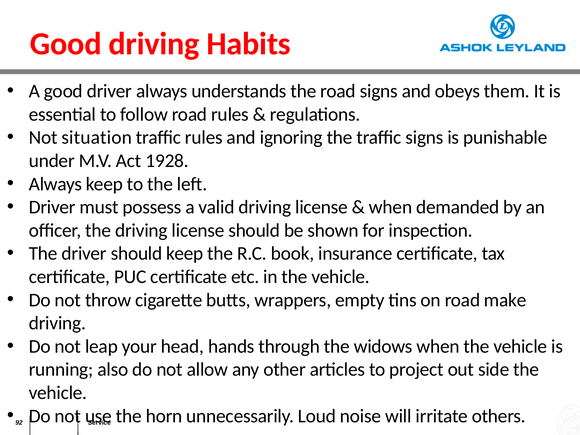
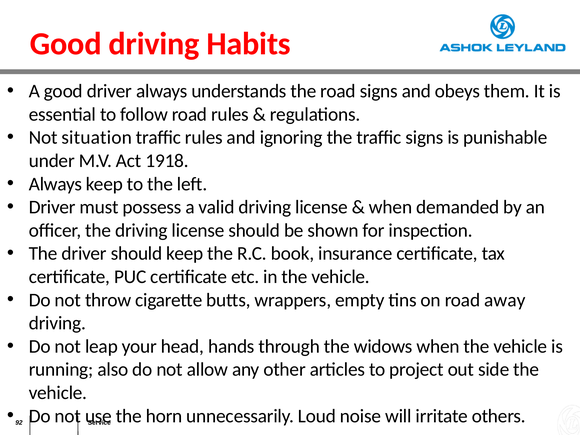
1928: 1928 -> 1918
make: make -> away
